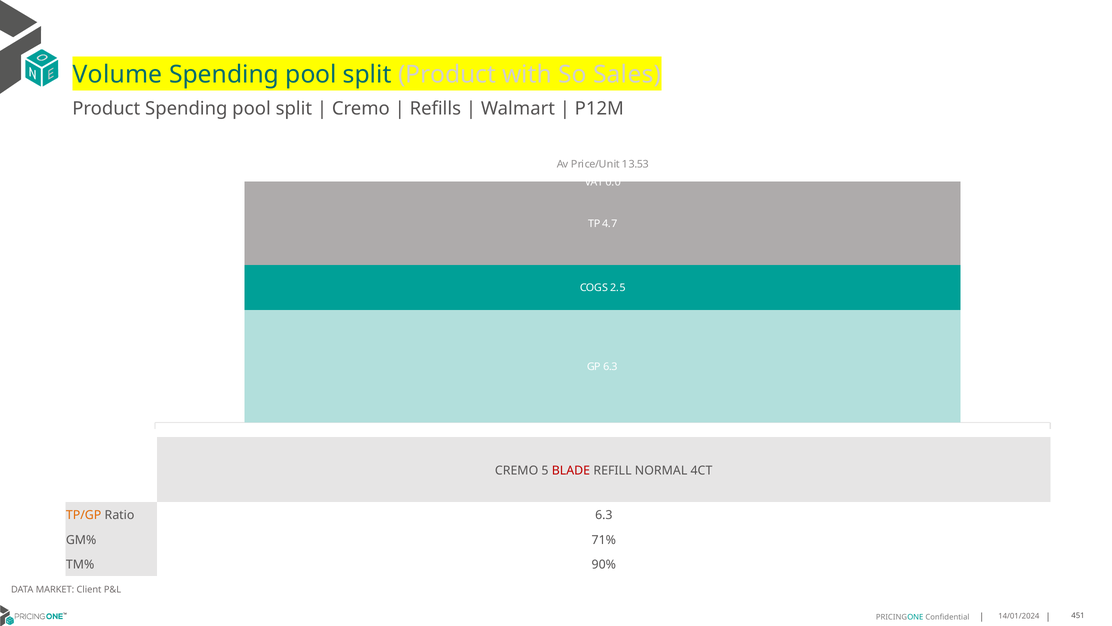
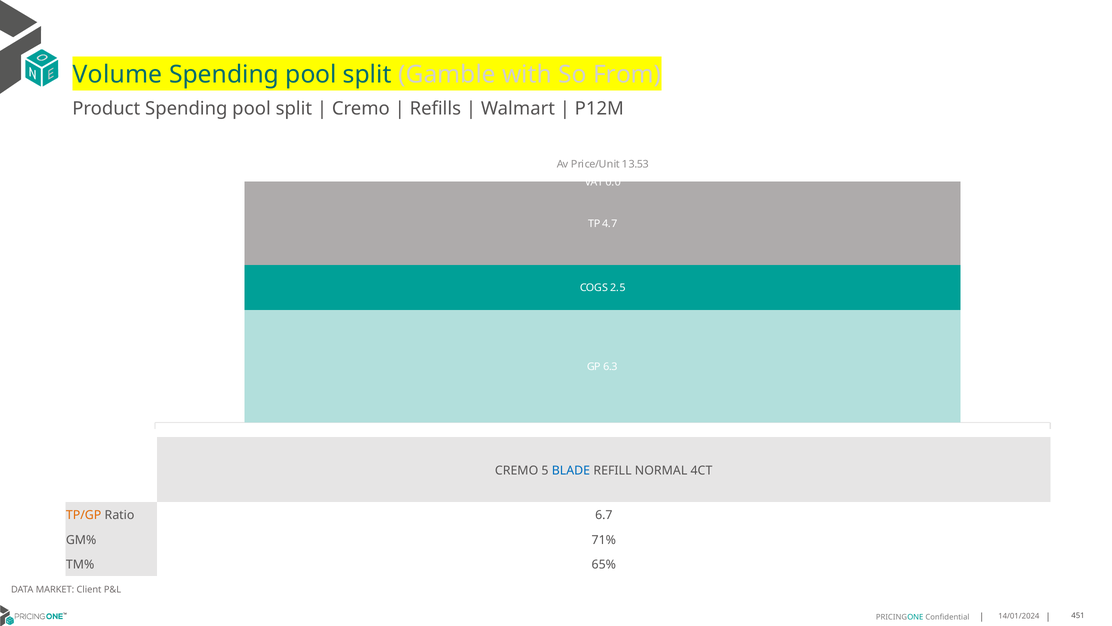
split Product: Product -> Gamble
Sales: Sales -> From
BLADE colour: red -> blue
Ratio 6.3: 6.3 -> 6.7
90%: 90% -> 65%
